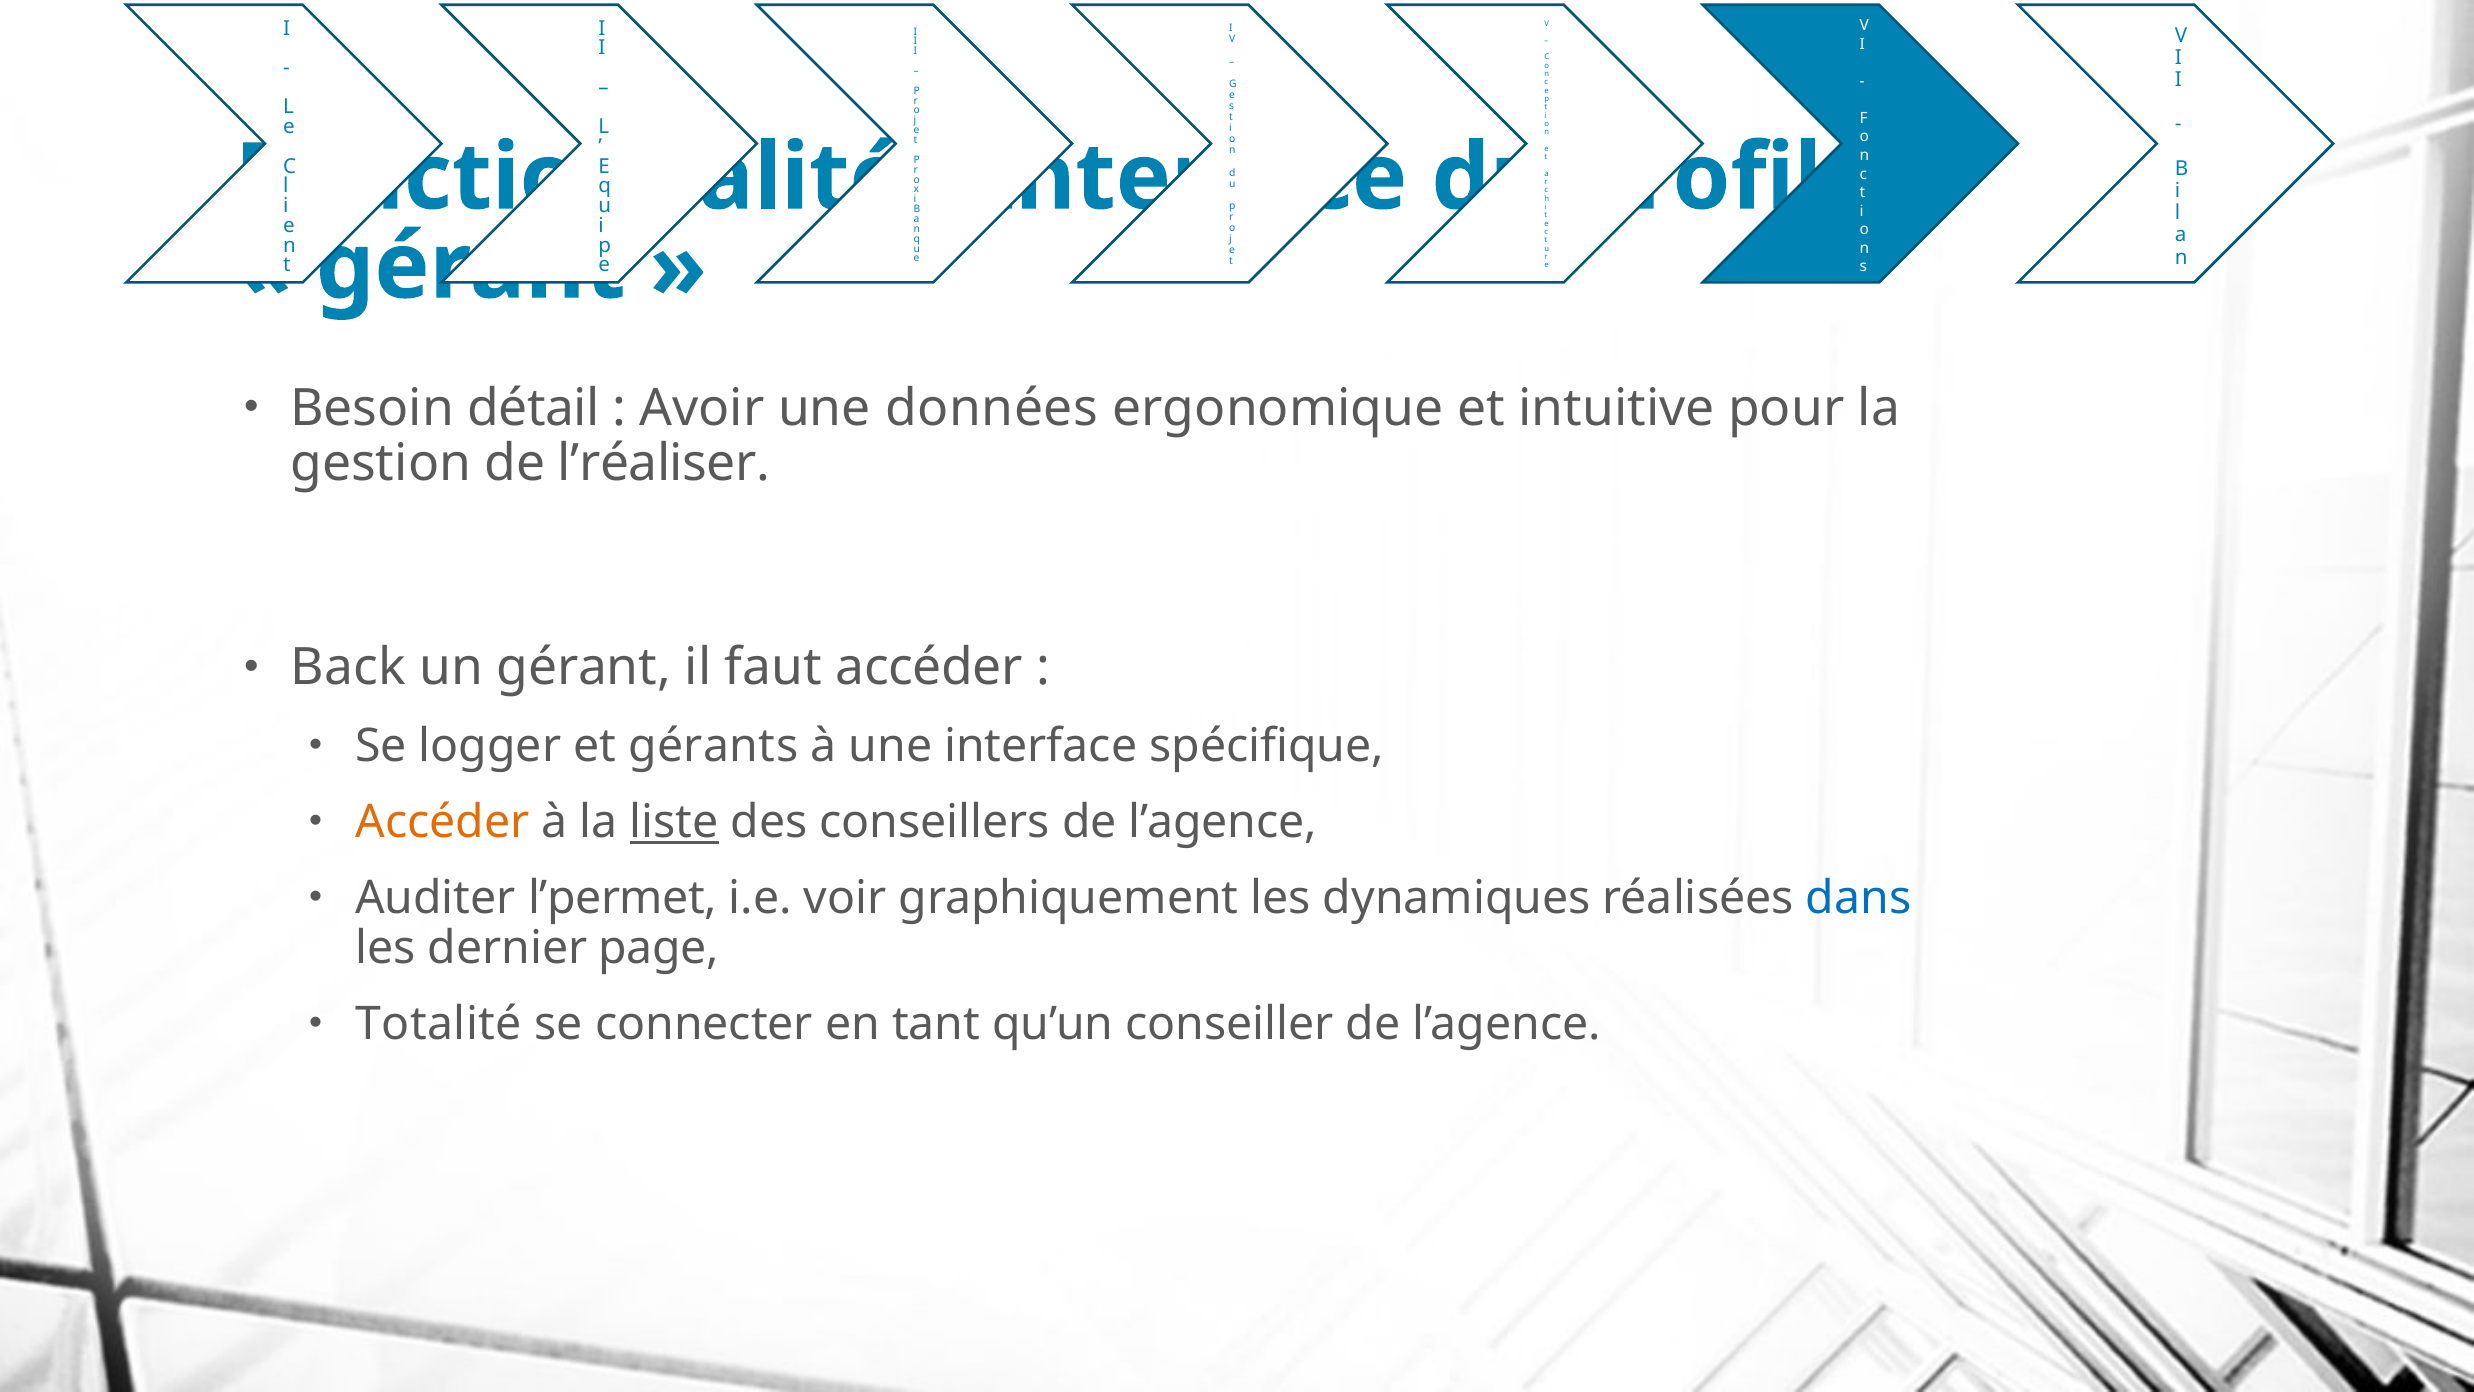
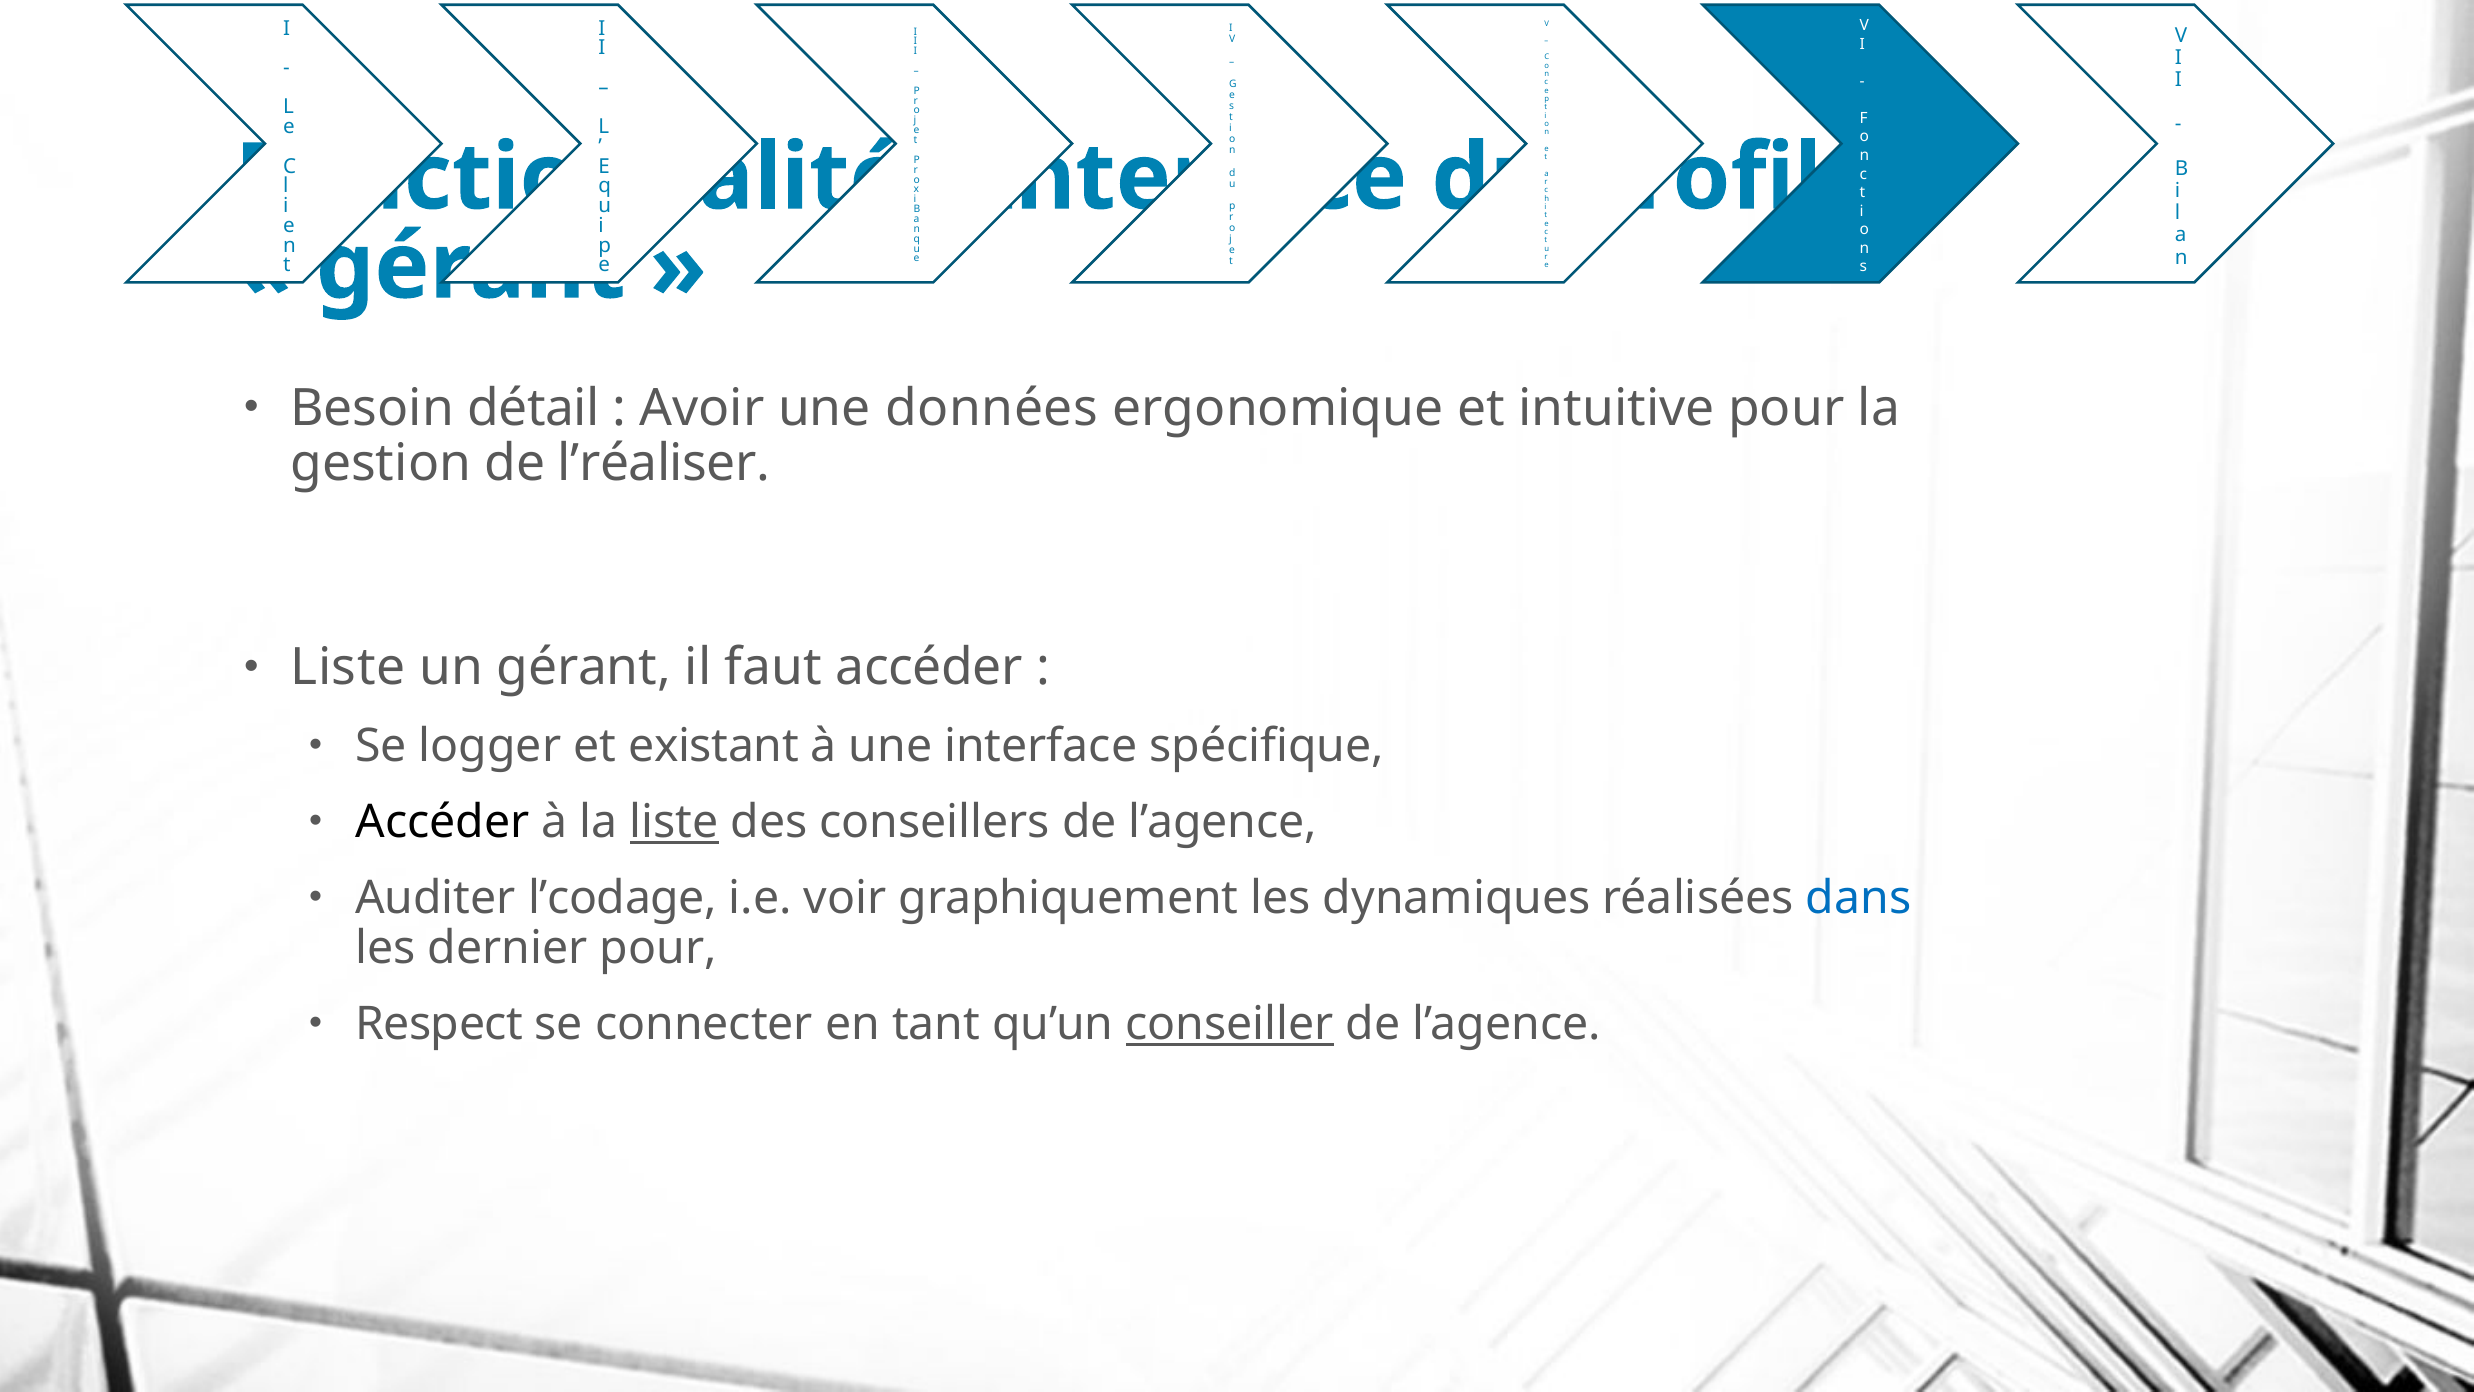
Back at (348, 668): Back -> Liste
gérants: gérants -> existant
Accéder at (442, 823) colour: orange -> black
l’permet: l’permet -> l’codage
dernier page: page -> pour
Totalité: Totalité -> Respect
conseiller underline: none -> present
